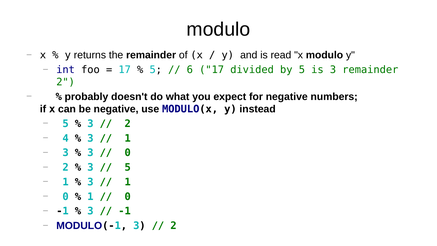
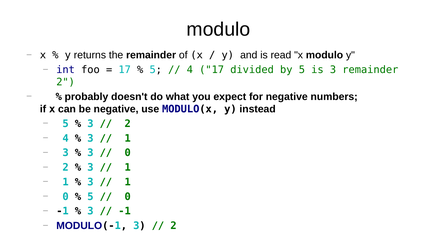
6 at (190, 70): 6 -> 4
5 at (128, 167): 5 -> 1
1 at (90, 196): 1 -> 5
